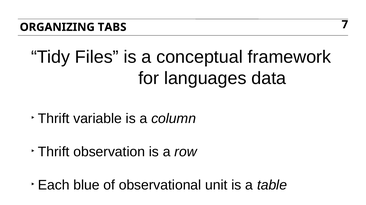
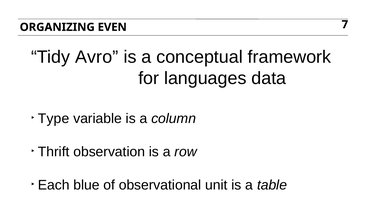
TABS: TABS -> EVEN
Files: Files -> Avro
Thrift at (54, 119): Thrift -> Type
